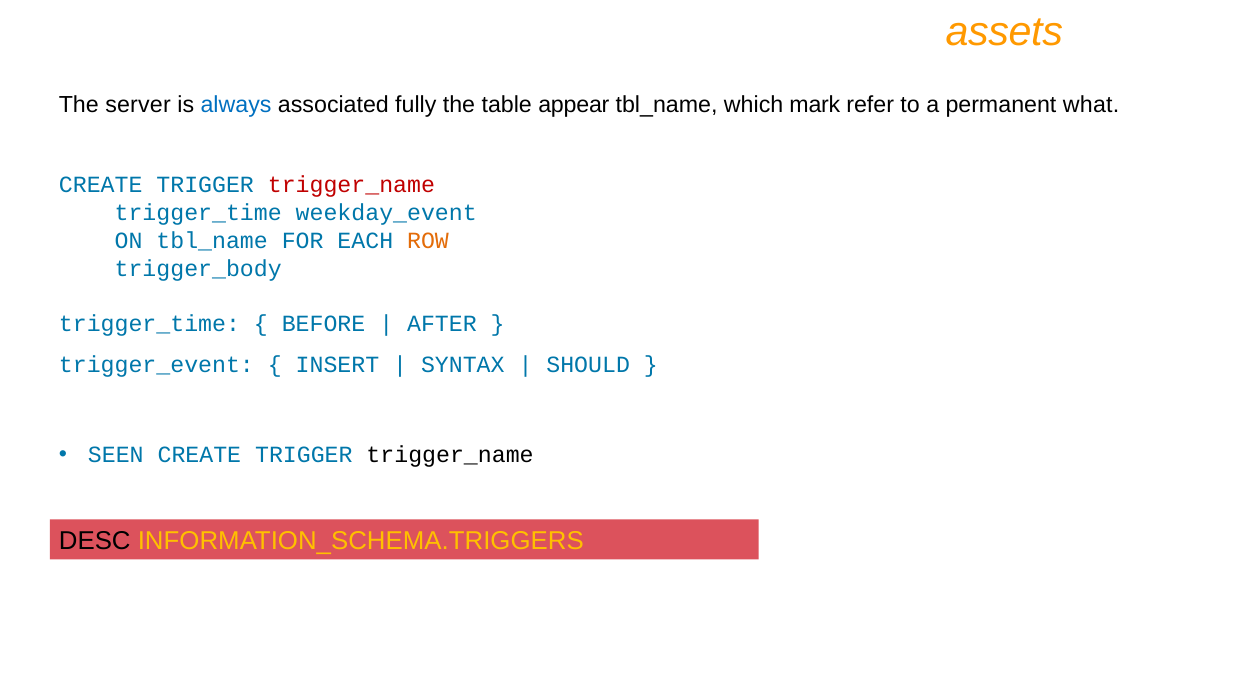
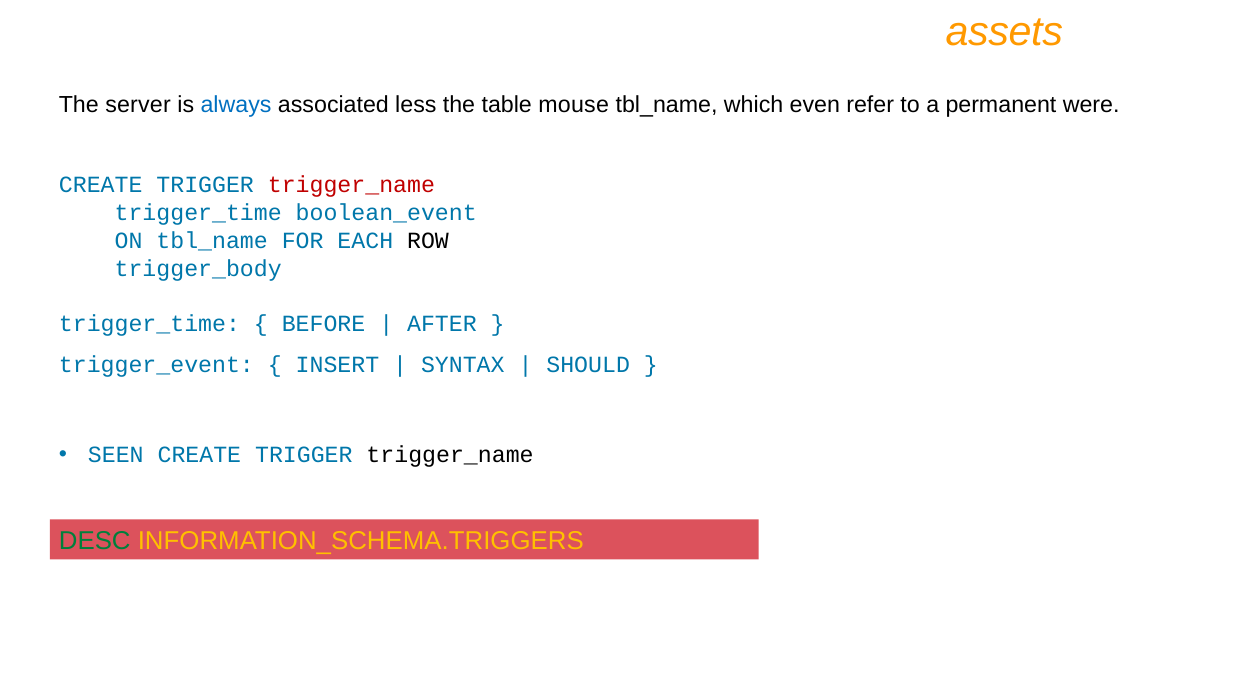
fully: fully -> less
appear: appear -> mouse
mark: mark -> even
what: what -> were
weekday_event: weekday_event -> boolean_event
ROW colour: orange -> black
DESC colour: black -> green
